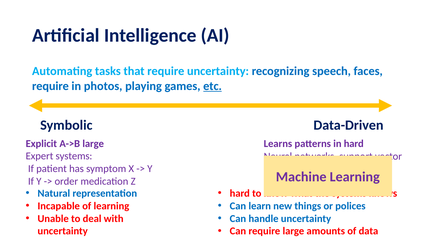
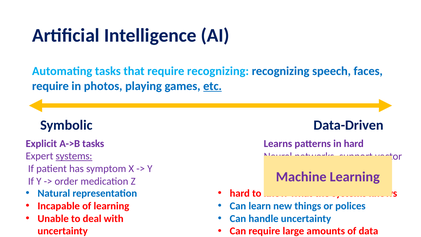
require uncertainty: uncertainty -> recognizing
A->B large: large -> tasks
systems at (74, 156) underline: none -> present
